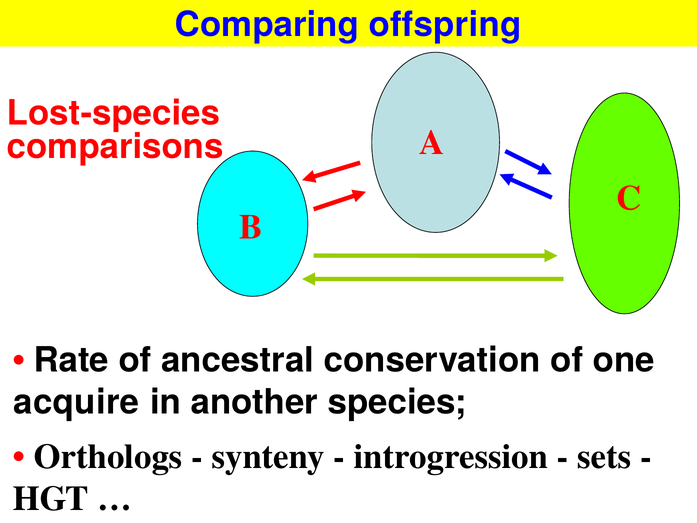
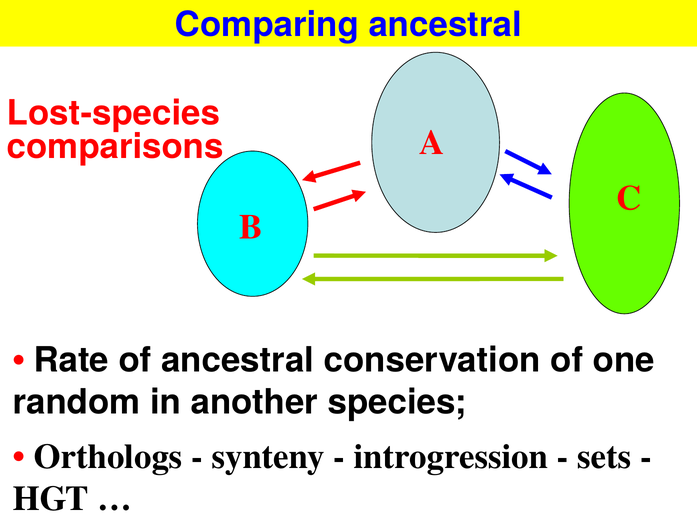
Comparing offspring: offspring -> ancestral
acquire: acquire -> random
